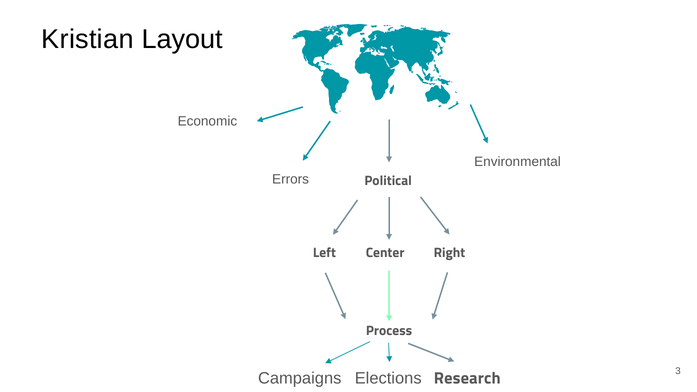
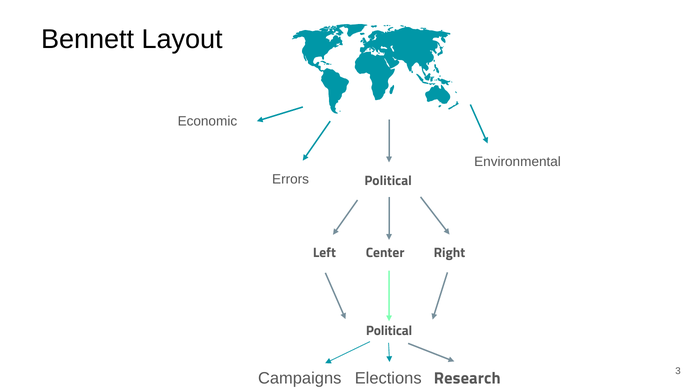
Kristian: Kristian -> Bennett
Process at (389, 331): Process -> Political
